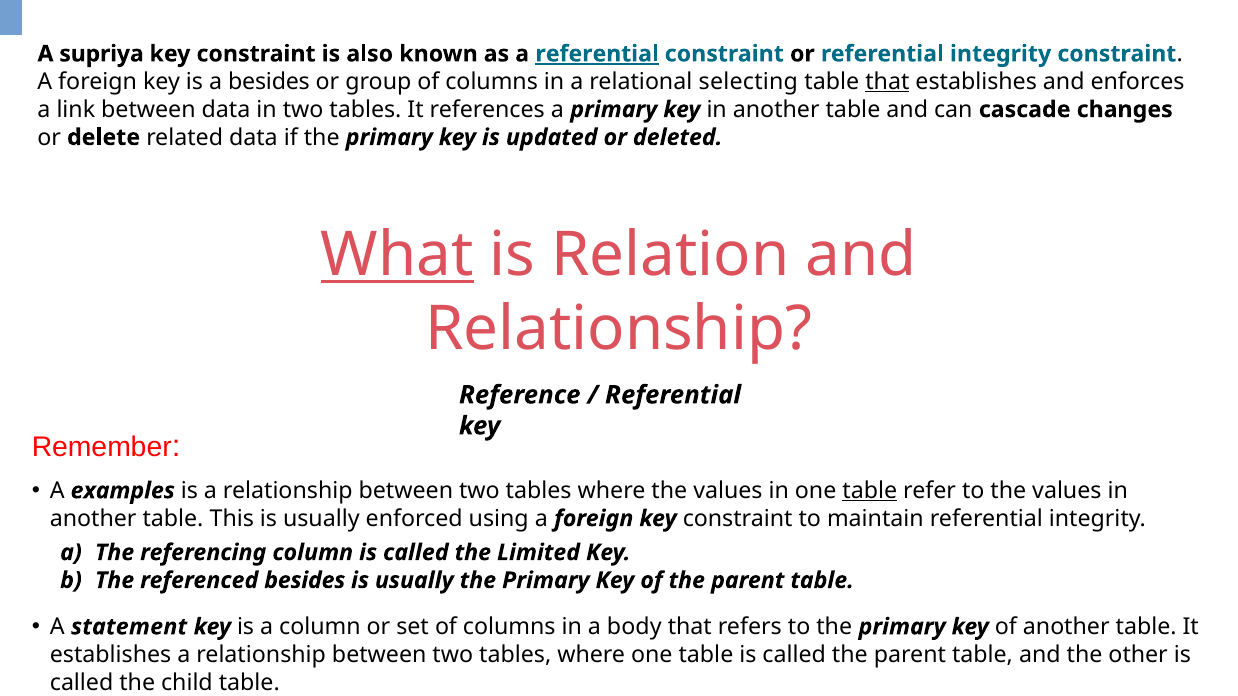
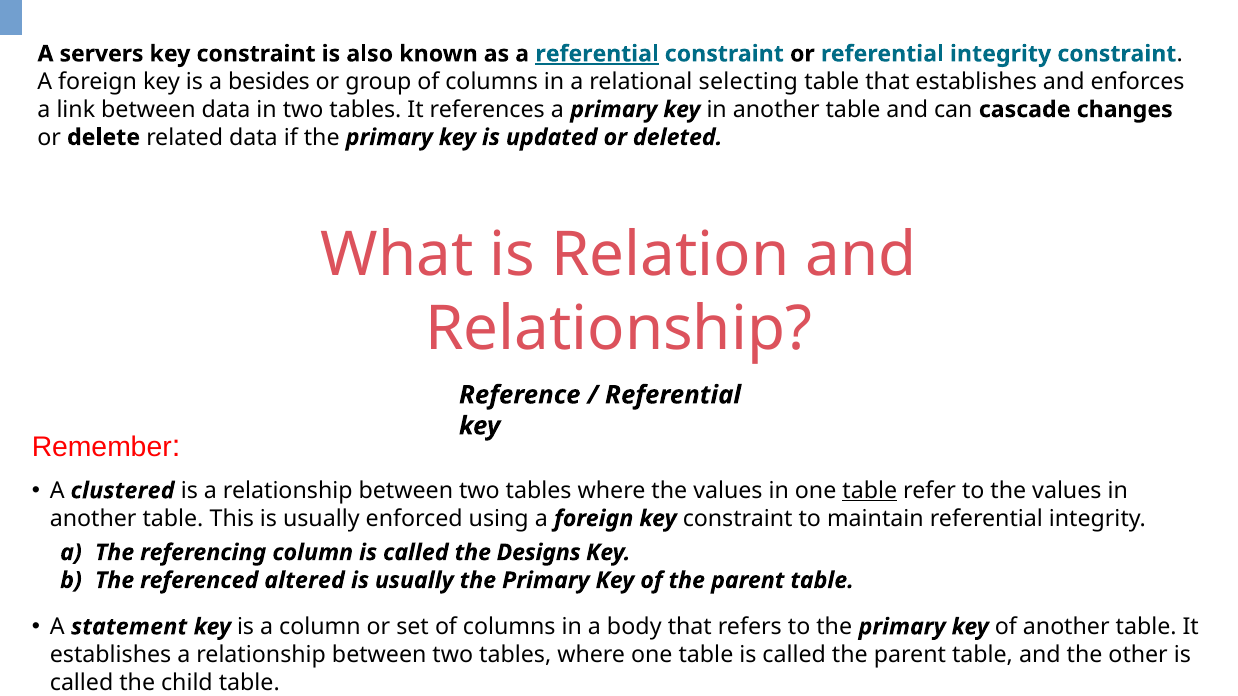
supriya: supriya -> servers
that at (887, 82) underline: present -> none
What underline: present -> none
examples: examples -> clustered
Limited: Limited -> Designs
referenced besides: besides -> altered
